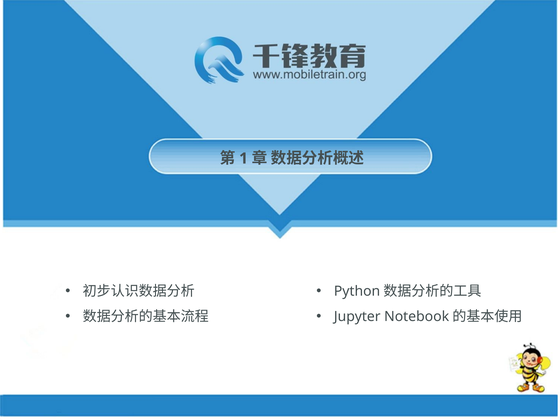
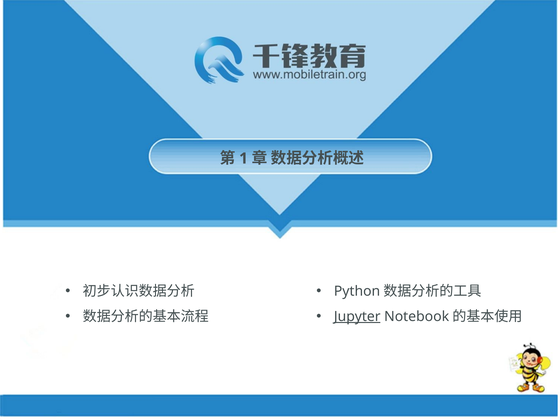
Jupyter underline: none -> present
